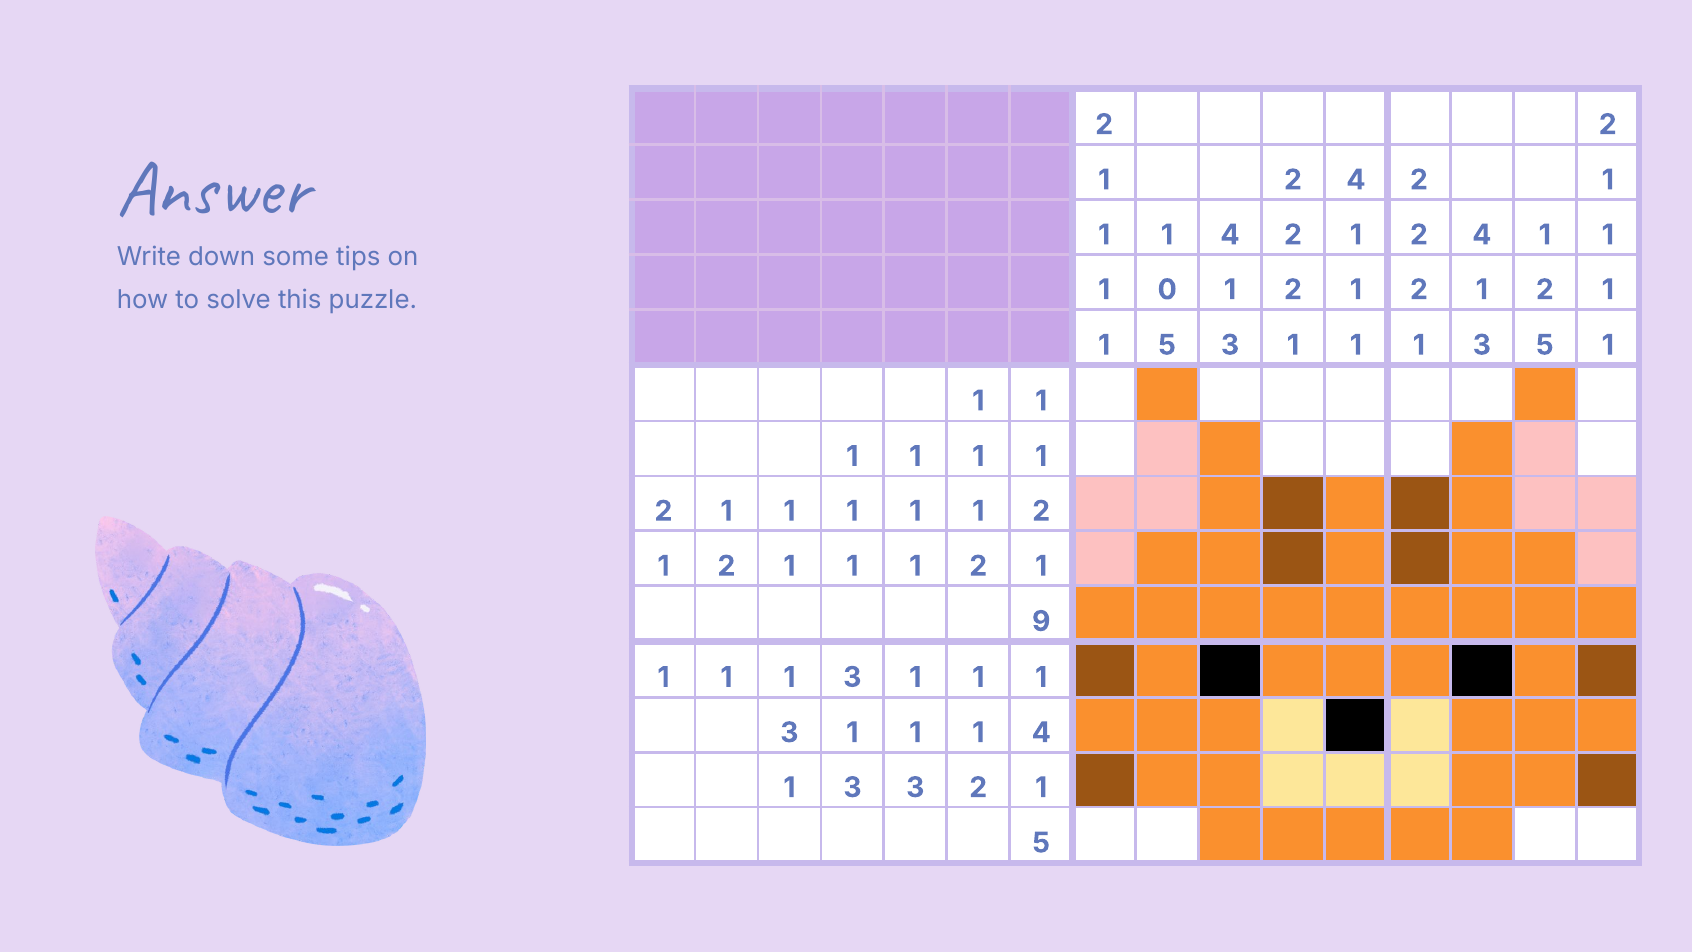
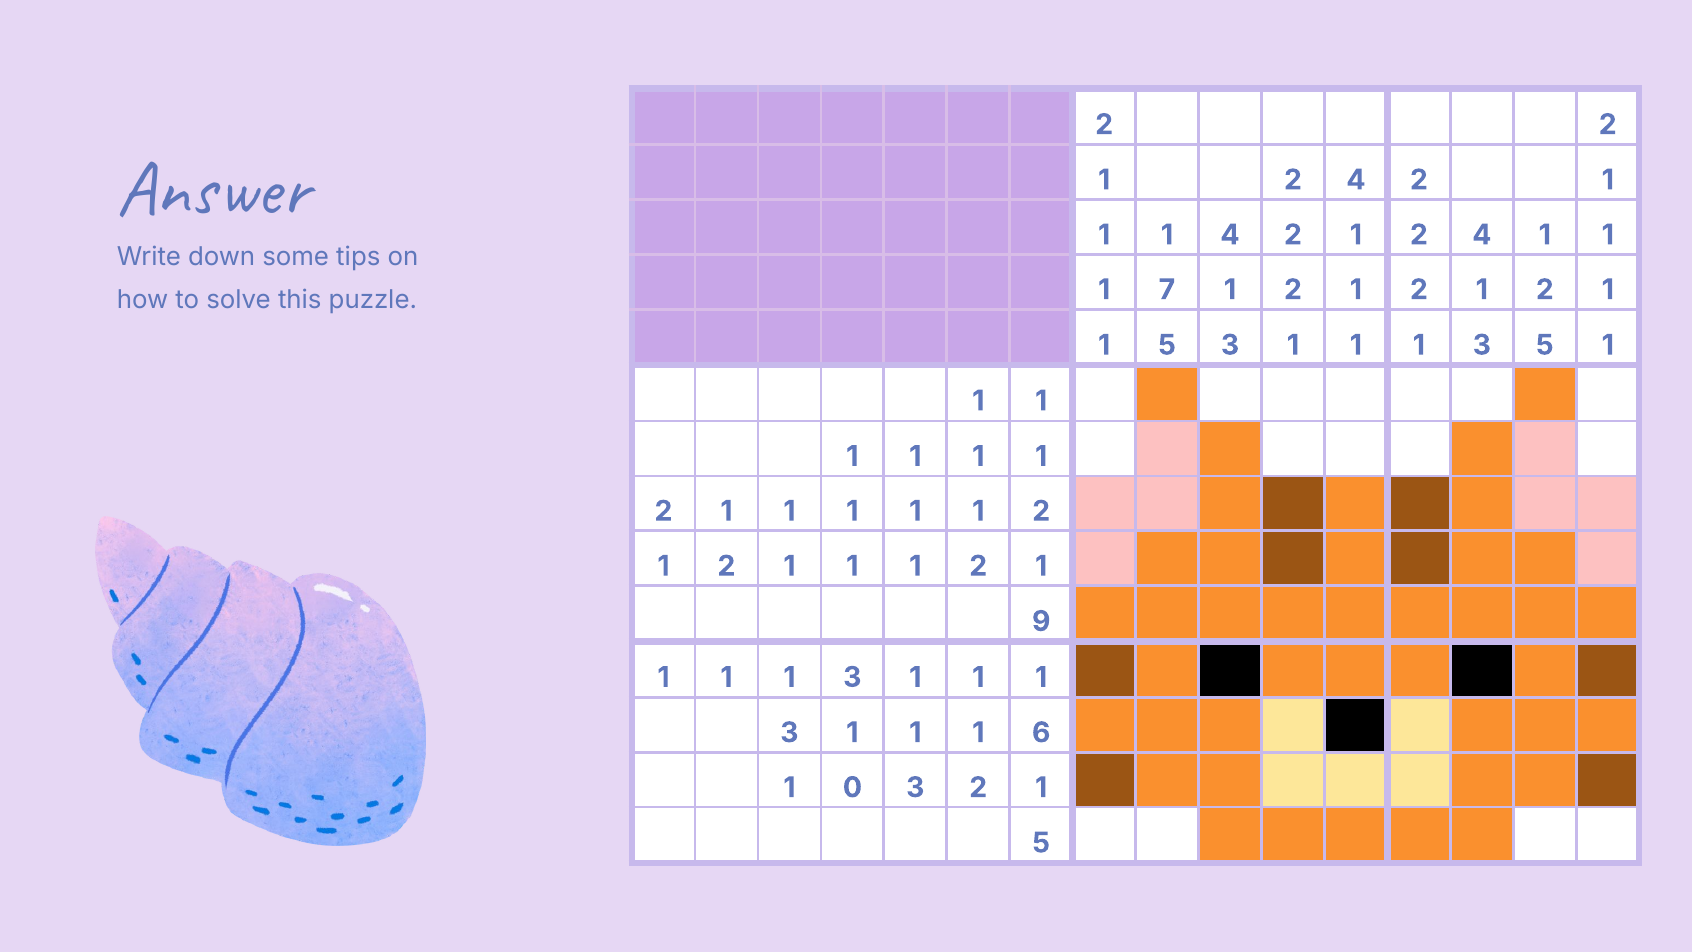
0: 0 -> 7
4 at (1041, 733): 4 -> 6
3 at (852, 787): 3 -> 0
